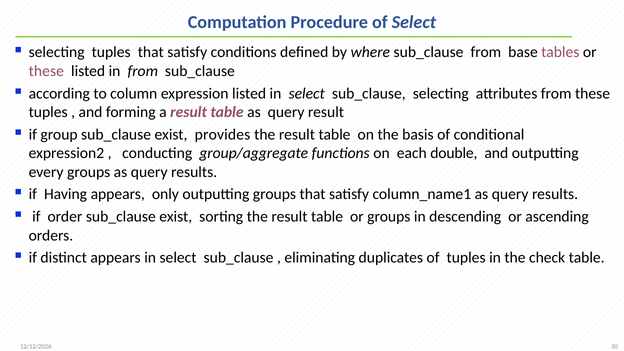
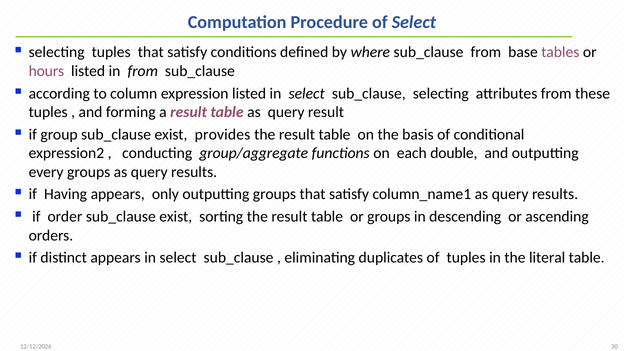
these at (46, 71): these -> hours
check: check -> literal
